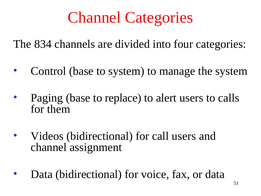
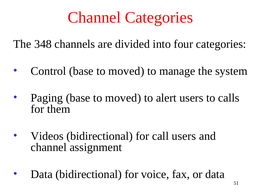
834: 834 -> 348
Control base to system: system -> moved
Paging base to replace: replace -> moved
